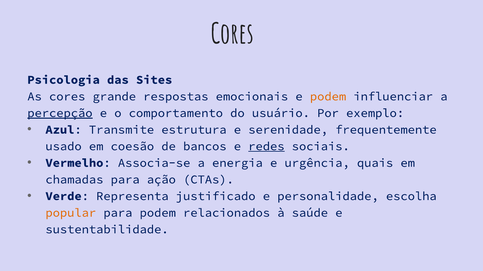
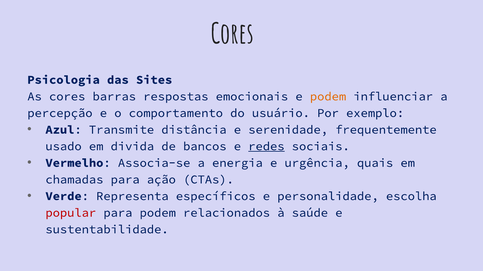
grande: grande -> barras
percepção underline: present -> none
estrutura: estrutura -> distância
coesão: coesão -> divida
justificado: justificado -> específicos
popular colour: orange -> red
